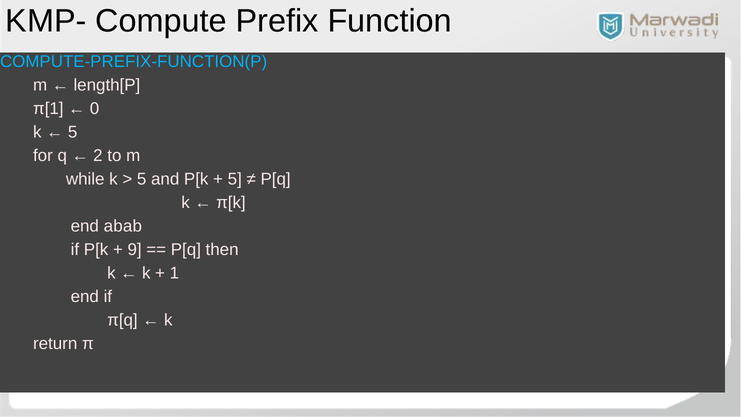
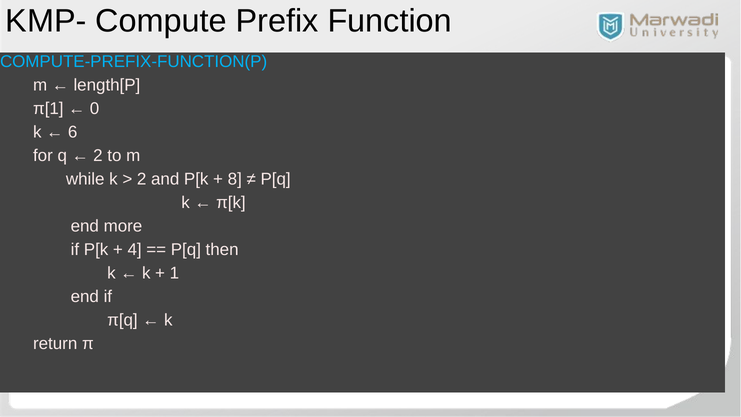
5 at (73, 132): 5 -> 6
5 at (142, 179): 5 -> 2
5 at (235, 179): 5 -> 8
abab: abab -> more
9: 9 -> 4
